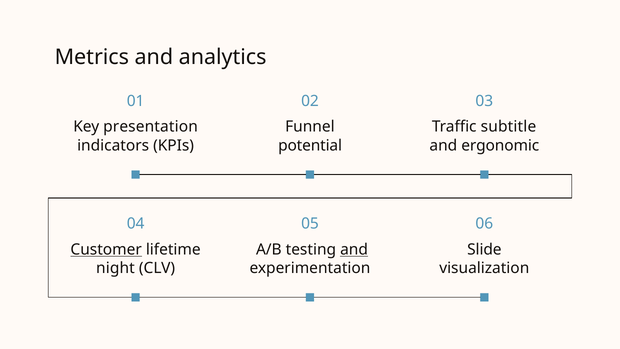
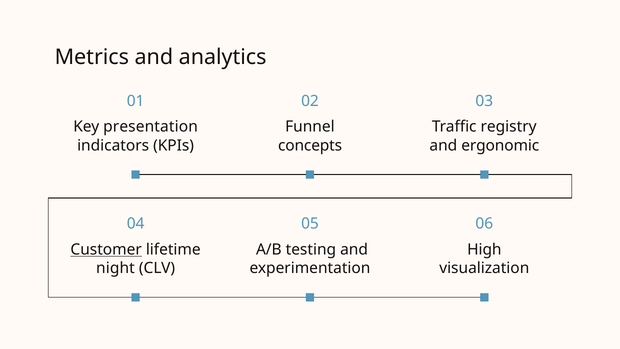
subtitle: subtitle -> registry
potential: potential -> concepts
and at (354, 249) underline: present -> none
Slide: Slide -> High
